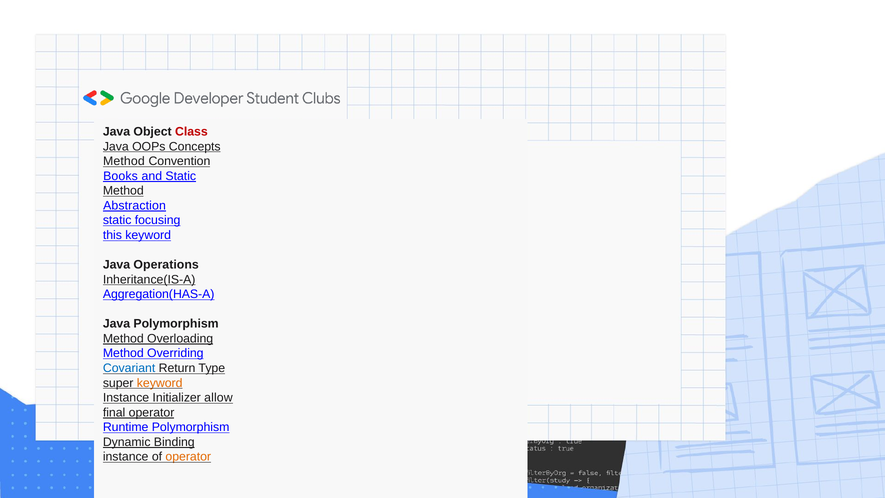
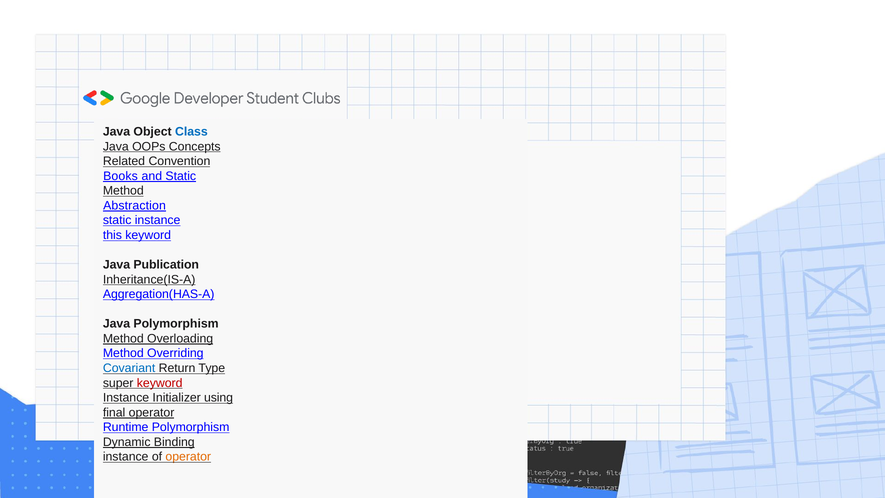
Class colour: red -> blue
Method at (124, 161): Method -> Related
static focusing: focusing -> instance
Operations: Operations -> Publication
keyword at (160, 383) colour: orange -> red
allow: allow -> using
